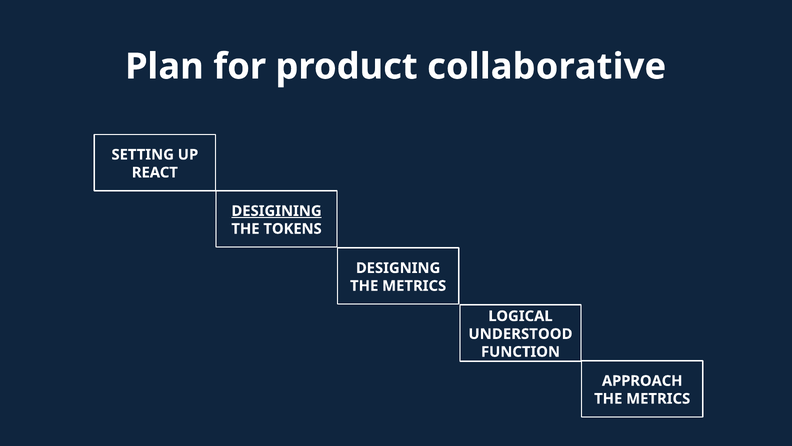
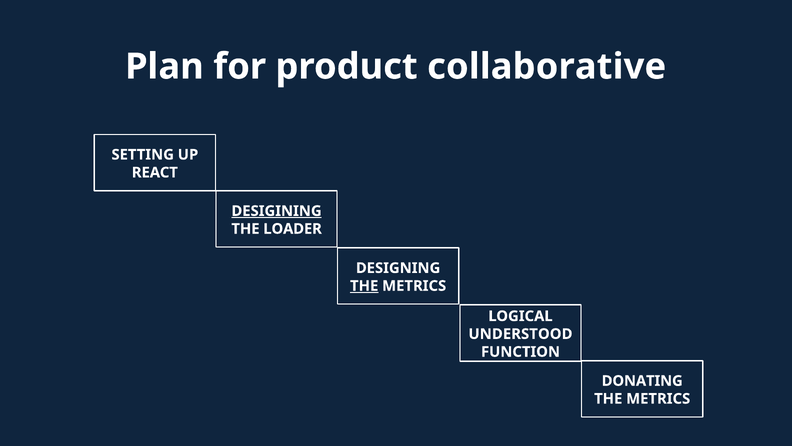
TOKENS: TOKENS -> LOADER
THE at (364, 286) underline: none -> present
APPROACH: APPROACH -> DONATING
